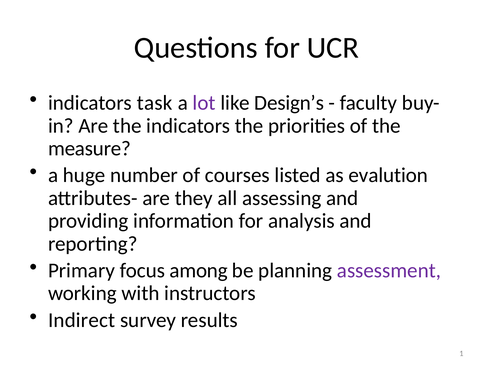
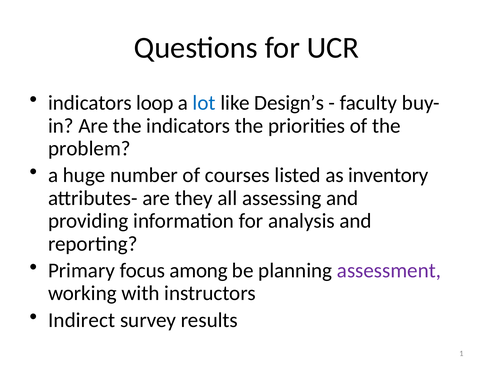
task: task -> loop
lot colour: purple -> blue
measure: measure -> problem
evalution: evalution -> inventory
